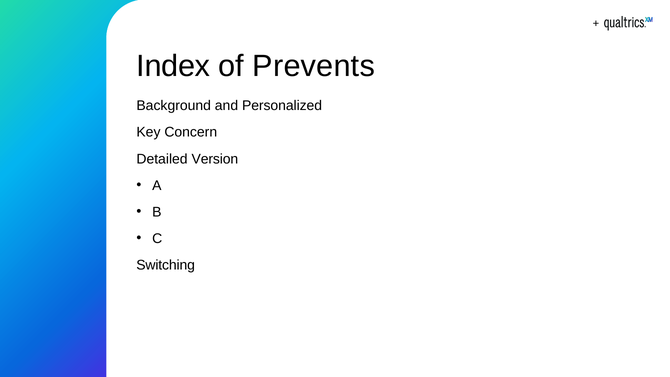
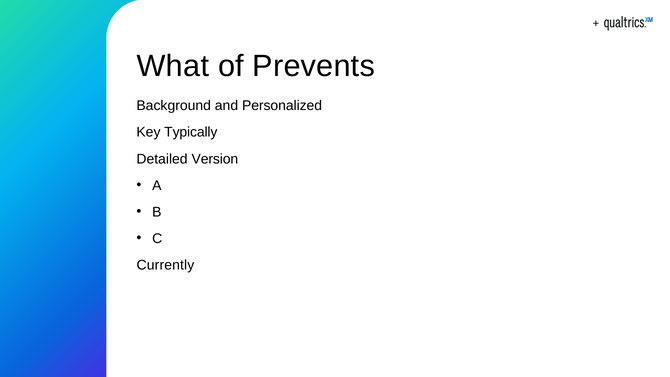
Index: Index -> What
Concern: Concern -> Typically
Switching: Switching -> Currently
